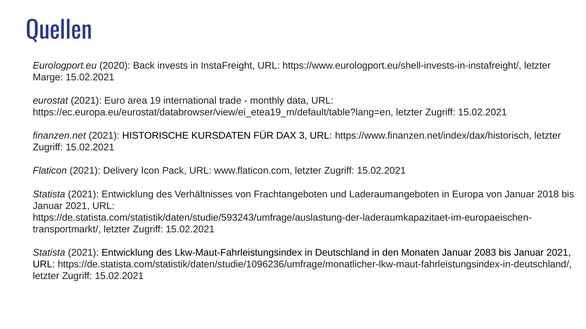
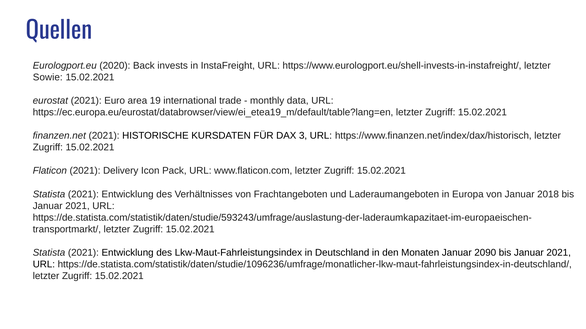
Marge: Marge -> Sowie
2083: 2083 -> 2090
